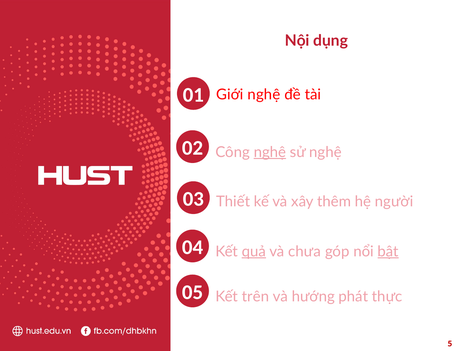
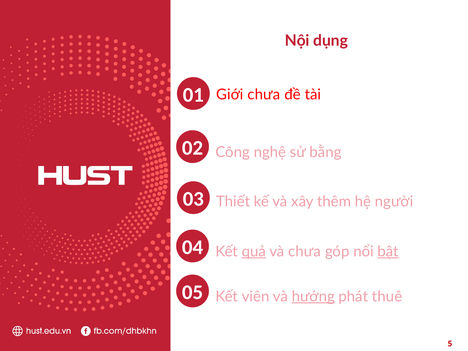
Giới nghệ: nghệ -> chưa
nghệ at (270, 152) underline: present -> none
sử nghệ: nghệ -> bằng
trên: trên -> viên
hướng underline: none -> present
thực: thực -> thuê
